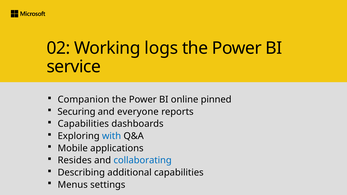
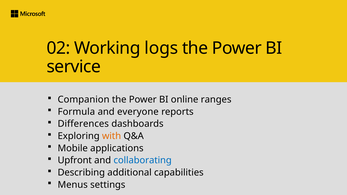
pinned: pinned -> ranges
Securing: Securing -> Formula
Capabilities at (83, 124): Capabilities -> Differences
with colour: blue -> orange
Resides: Resides -> Upfront
